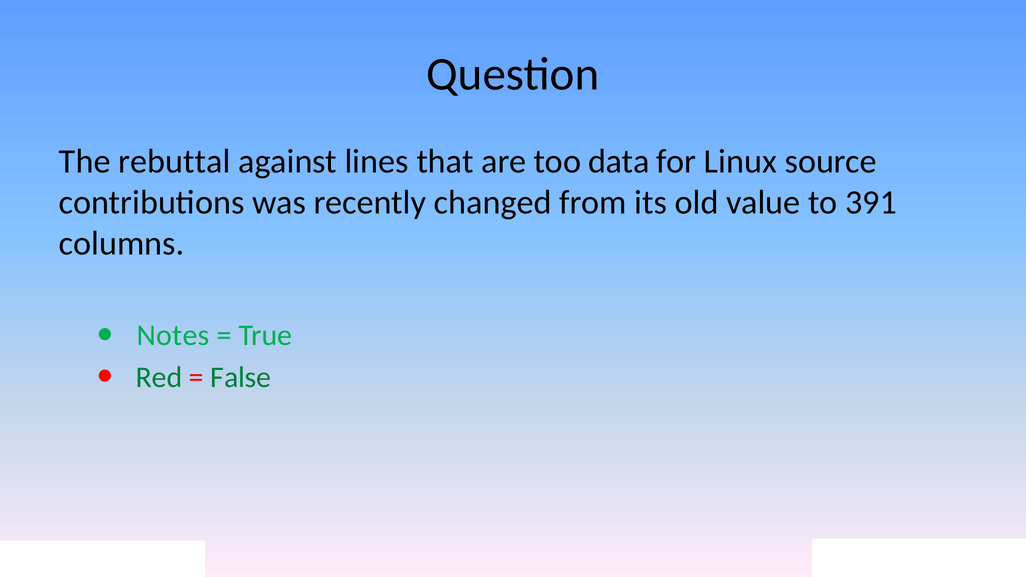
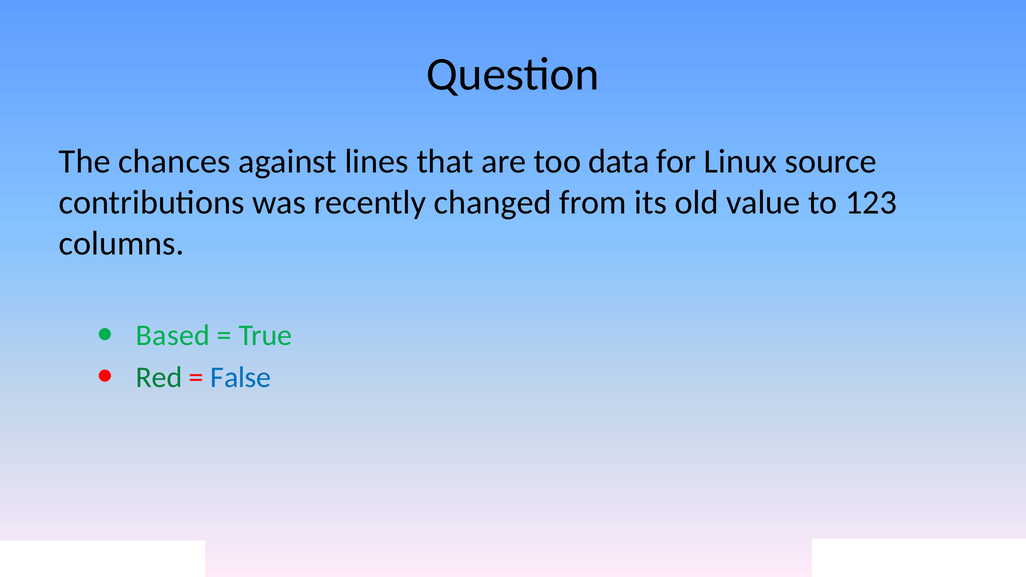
rebuttal: rebuttal -> chances
391: 391 -> 123
Notes: Notes -> Based
False colour: green -> blue
